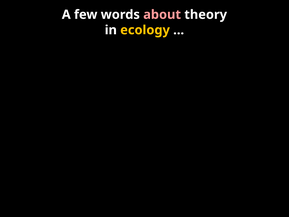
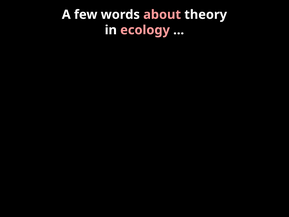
ecology colour: yellow -> pink
